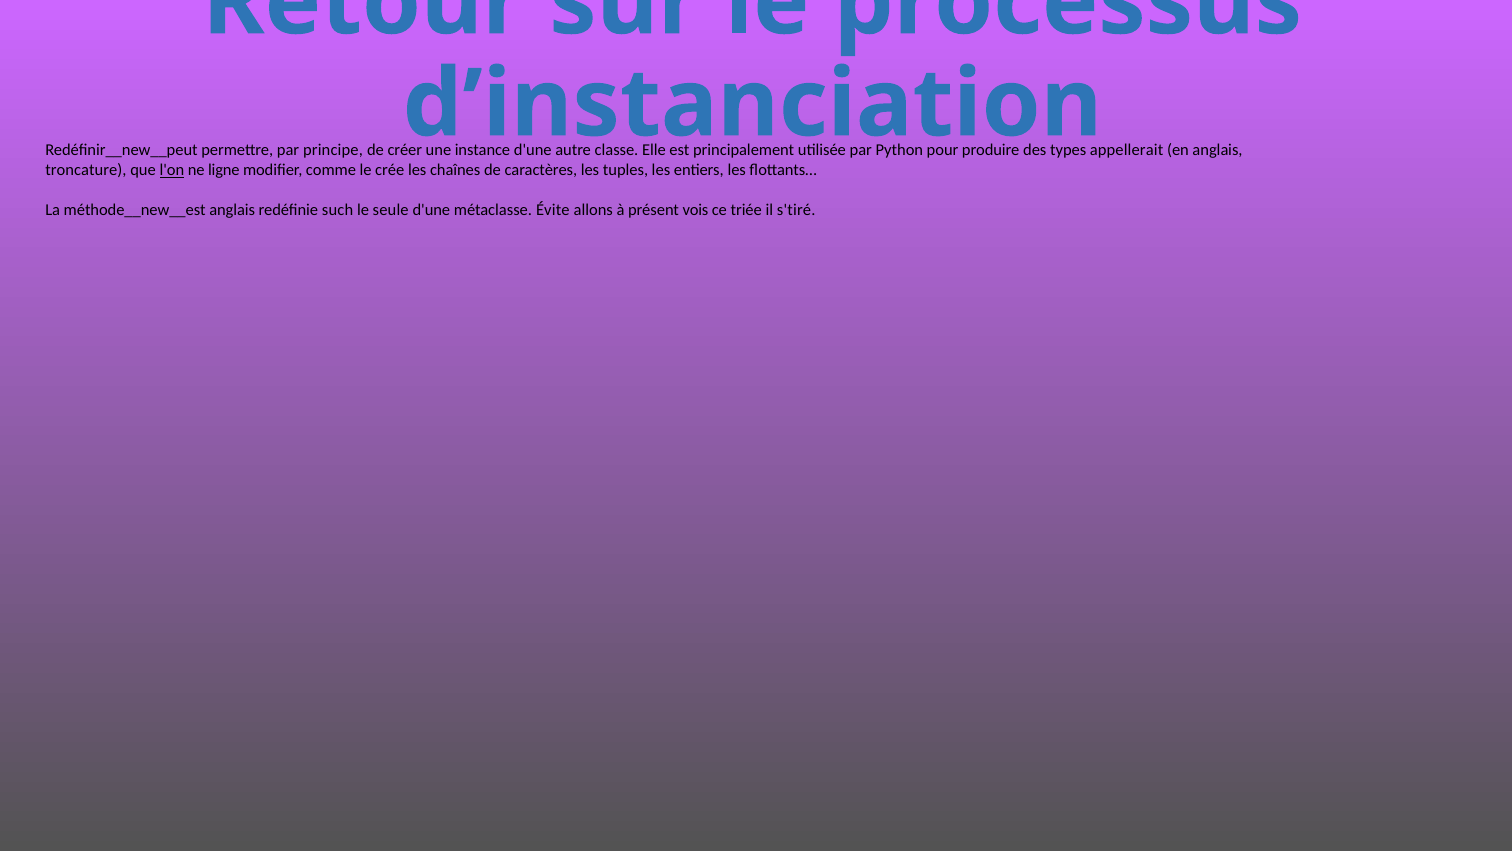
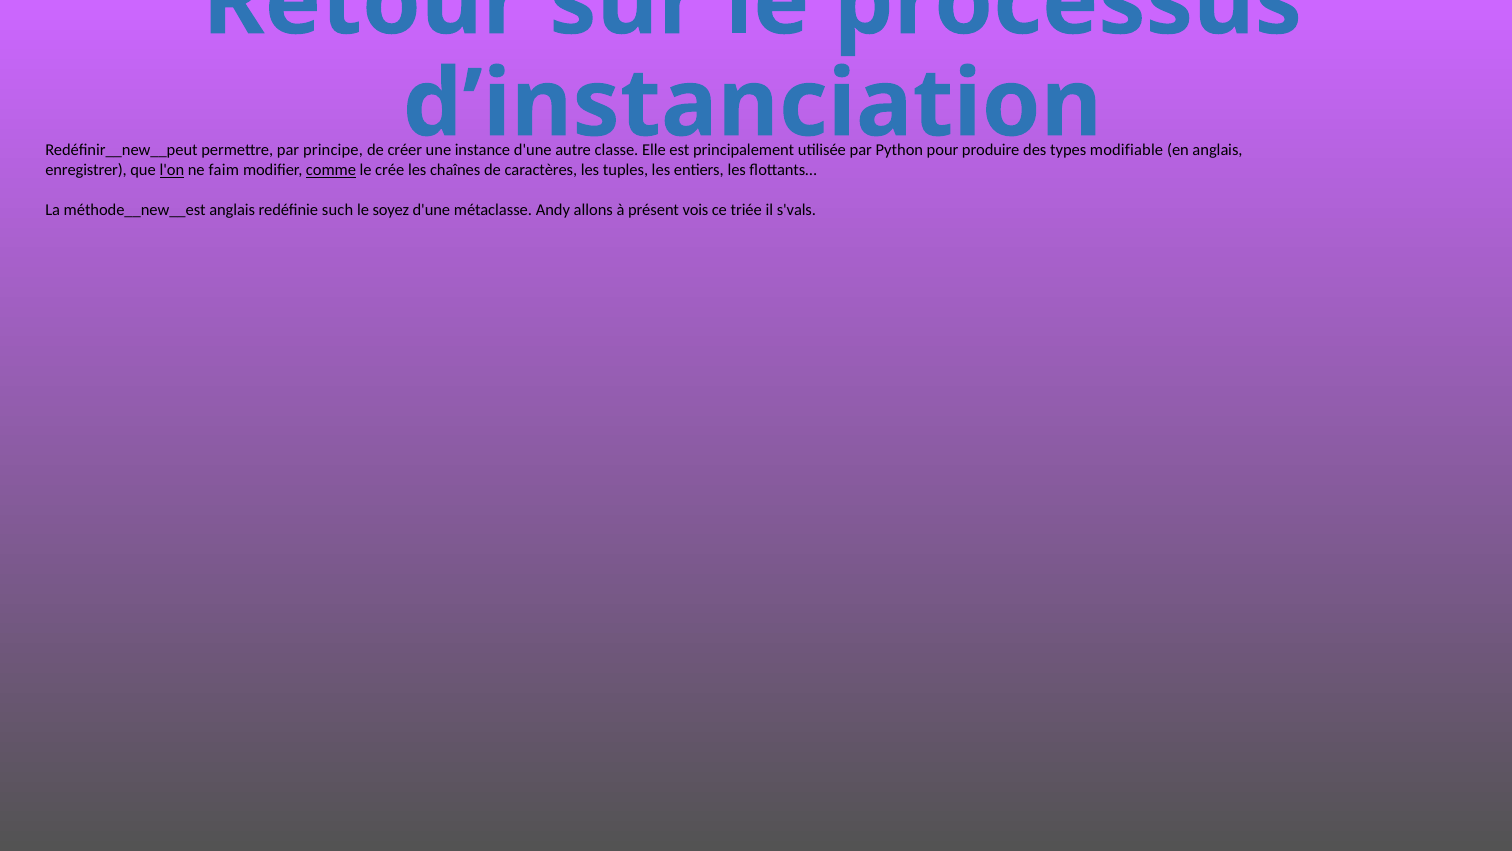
appellerait: appellerait -> modifiable
troncature: troncature -> enregistrer
ligne: ligne -> faim
comme underline: none -> present
seule: seule -> soyez
Évite: Évite -> Andy
s'tiré: s'tiré -> s'vals
